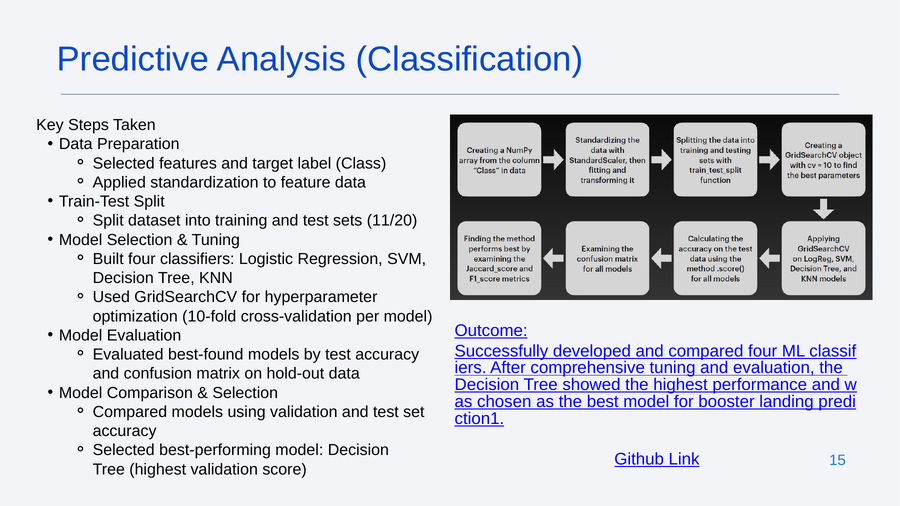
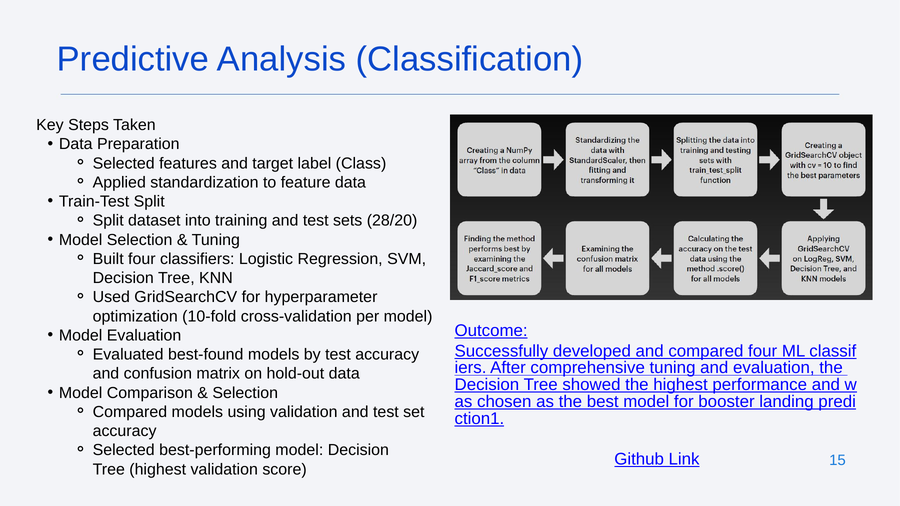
11/20: 11/20 -> 28/20
